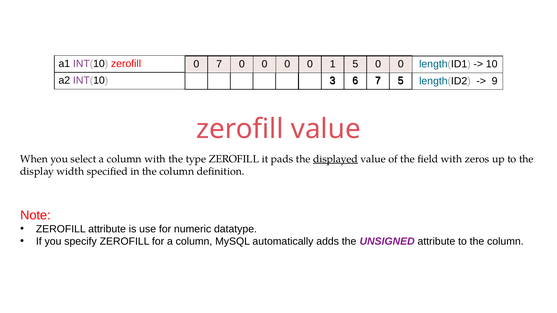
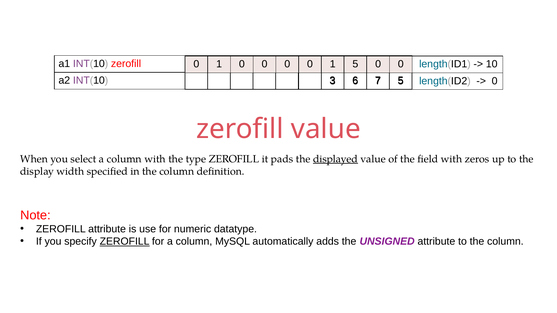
7 at (219, 64): 7 -> 1
9 at (495, 81): 9 -> 0
ZEROFILL at (125, 242) underline: none -> present
